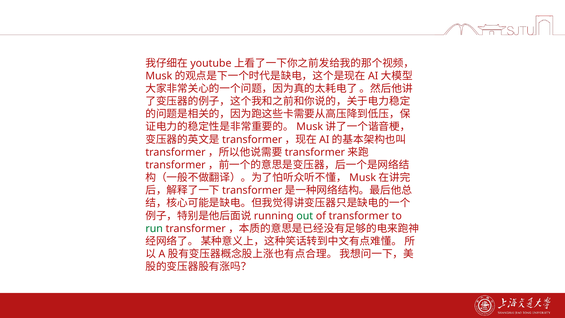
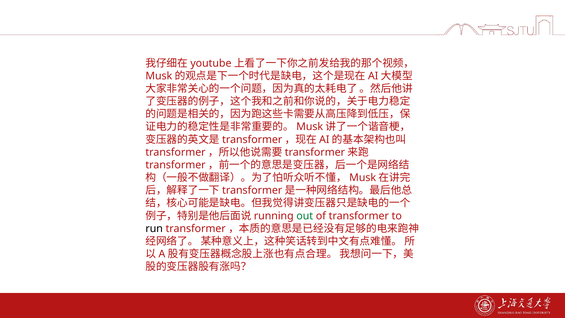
run colour: green -> black
